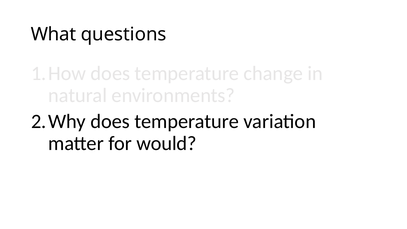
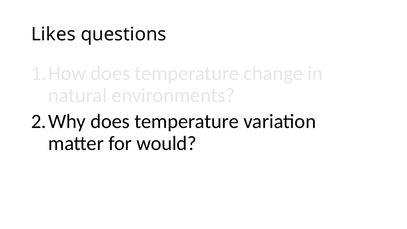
What: What -> Likes
